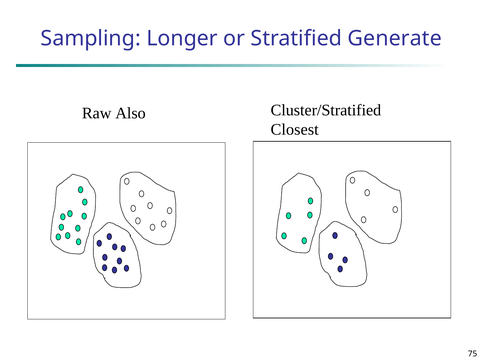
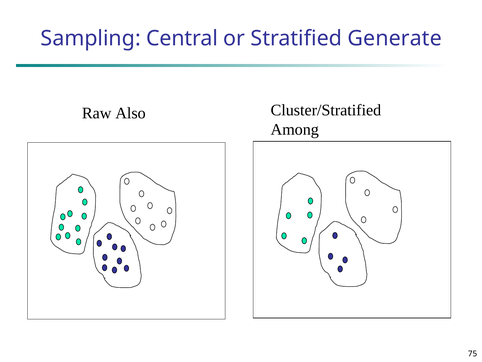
Longer: Longer -> Central
Closest: Closest -> Among
